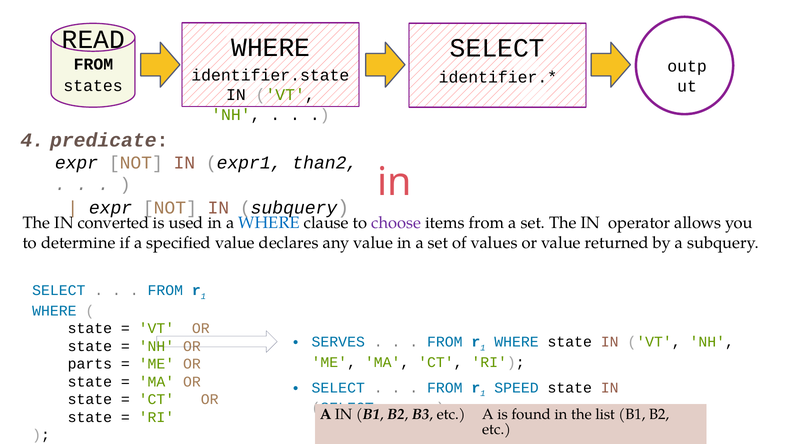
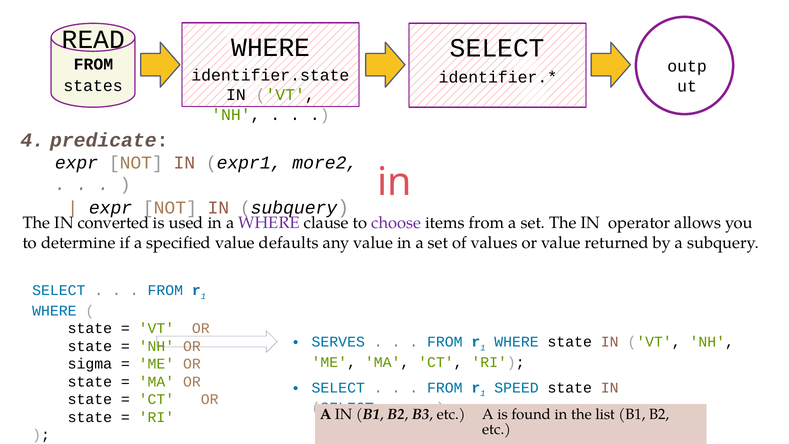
than2: than2 -> more2
WHERE at (269, 223) colour: blue -> purple
declares: declares -> defaults
parts: parts -> sigma
